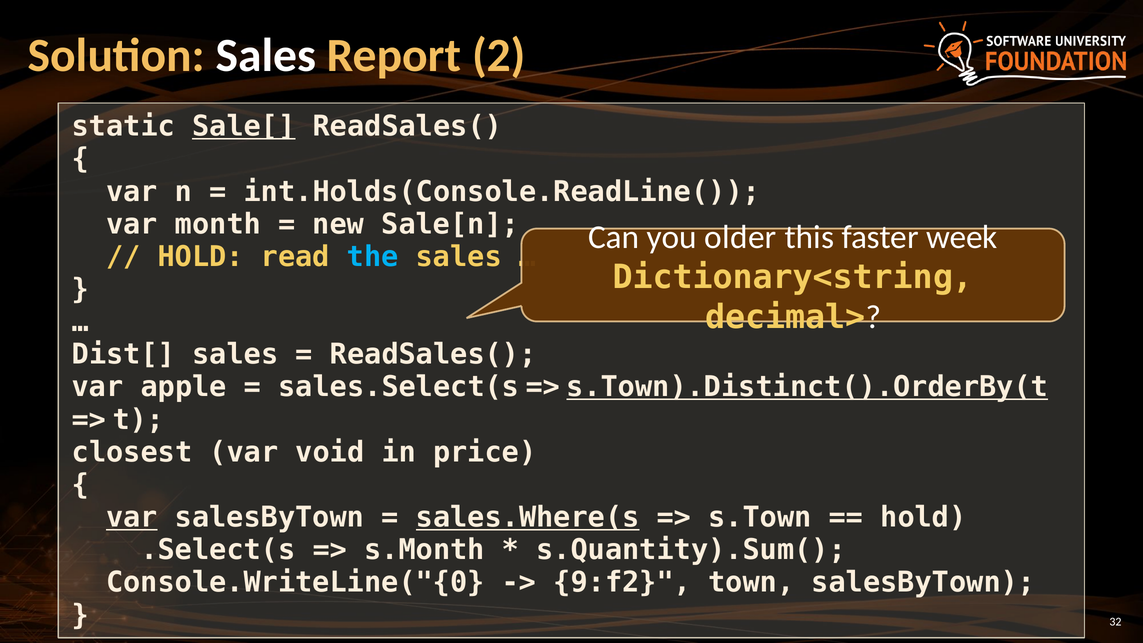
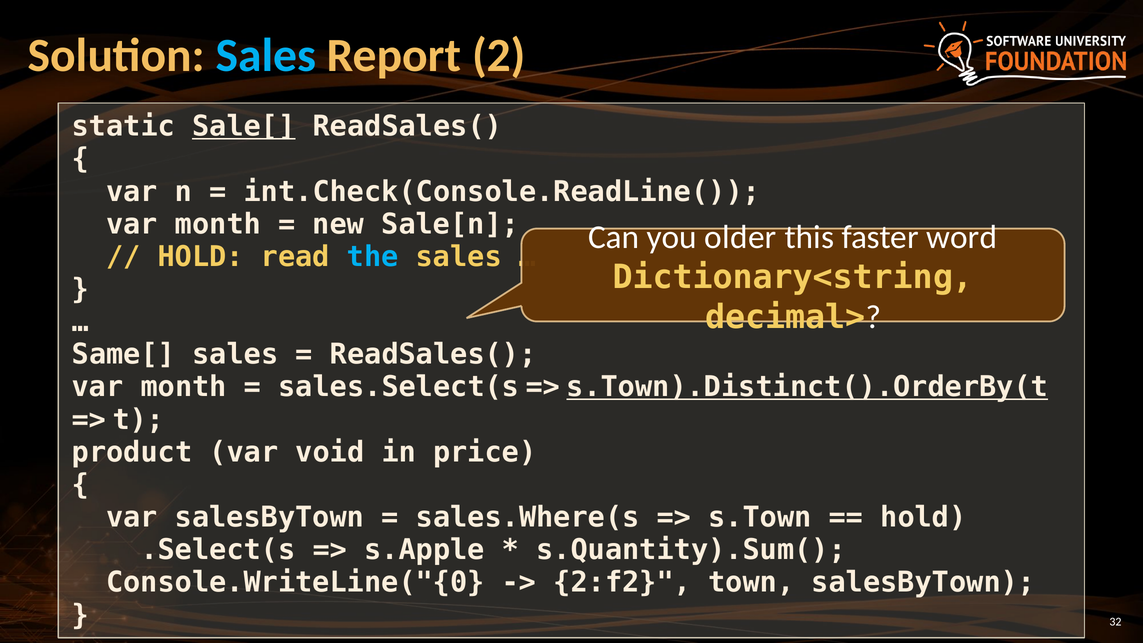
Sales at (266, 56) colour: white -> light blue
int.Holds(Console.ReadLine(: int.Holds(Console.ReadLine( -> int.Check(Console.ReadLine(
week: week -> word
Dist[: Dist[ -> Same[
apple at (184, 387): apple -> month
closest: closest -> product
var at (132, 517) underline: present -> none
sales.Where(s underline: present -> none
s.Month: s.Month -> s.Apple
9:f2: 9:f2 -> 2:f2
